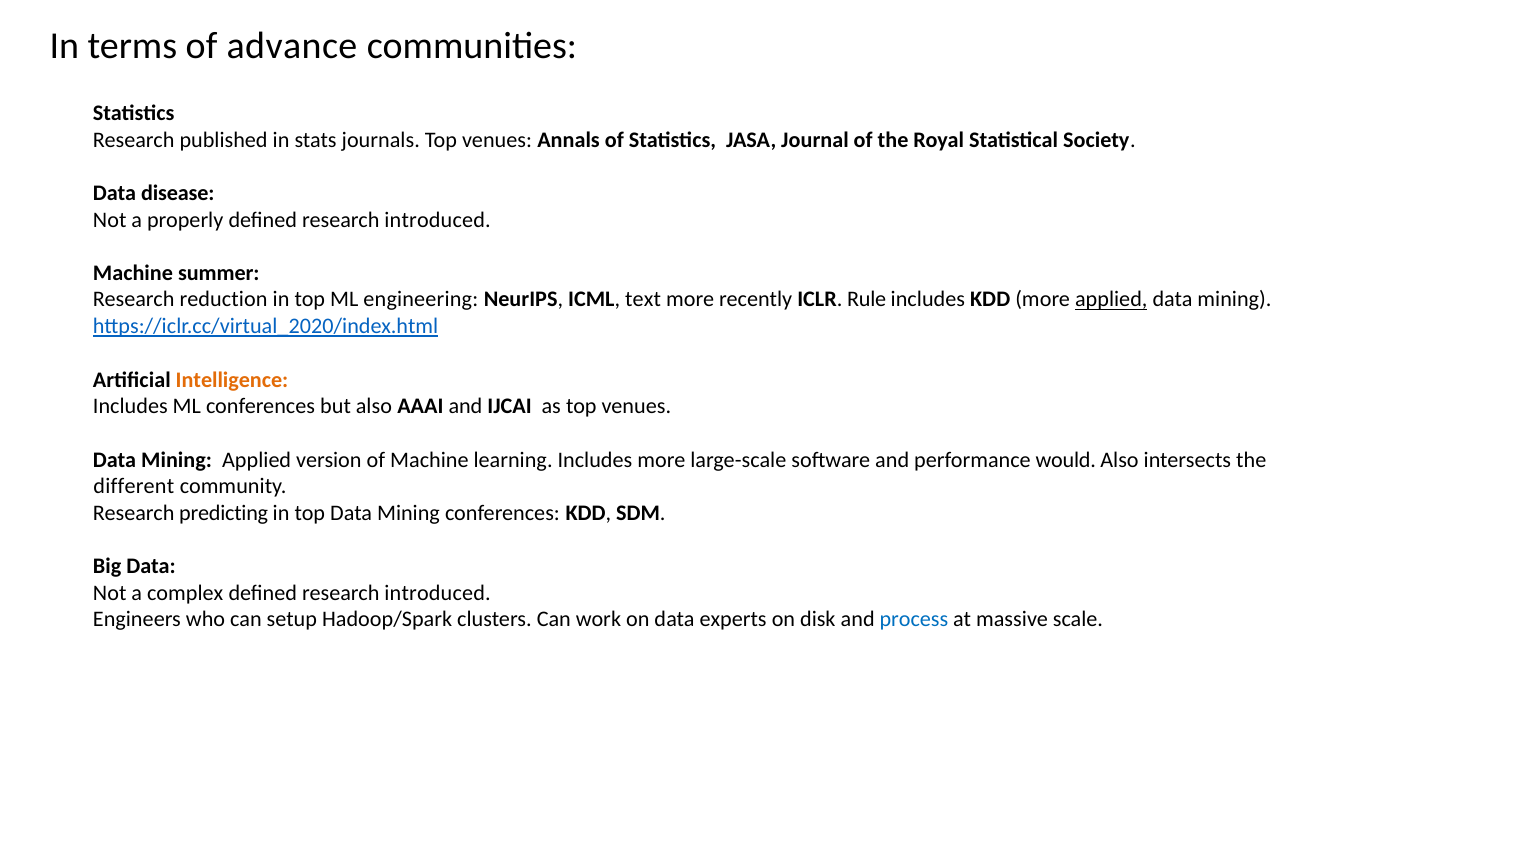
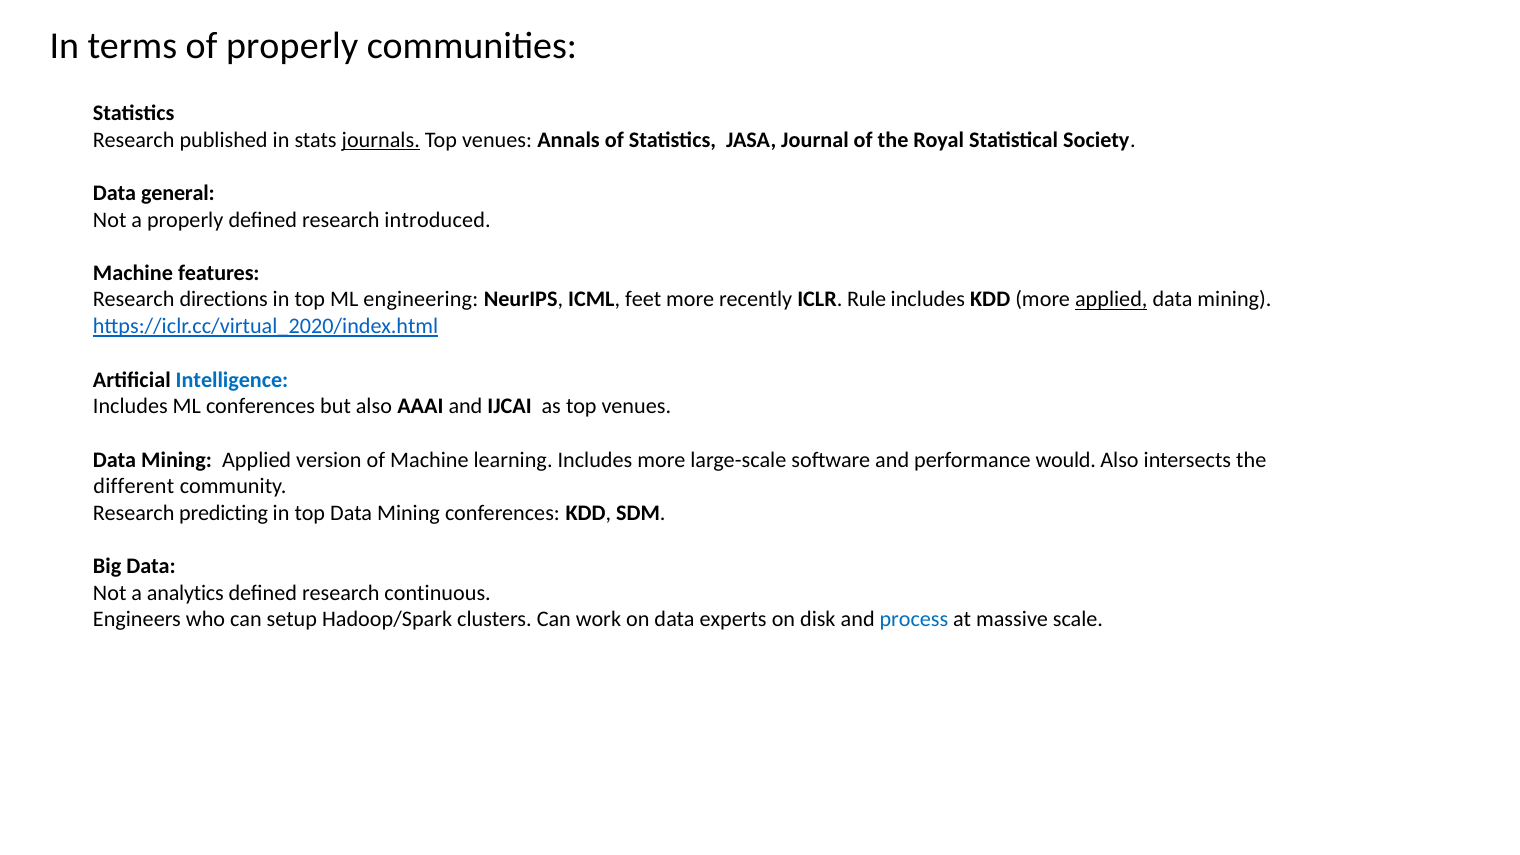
of advance: advance -> properly
journals underline: none -> present
disease: disease -> general
summer: summer -> features
reduction: reduction -> directions
text: text -> feet
Intelligence colour: orange -> blue
complex: complex -> analytics
introduced at (438, 593): introduced -> continuous
